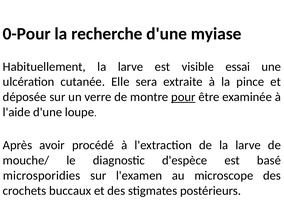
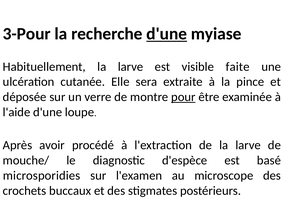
0-Pour: 0-Pour -> 3-Pour
d'une at (167, 34) underline: none -> present
essai: essai -> faite
